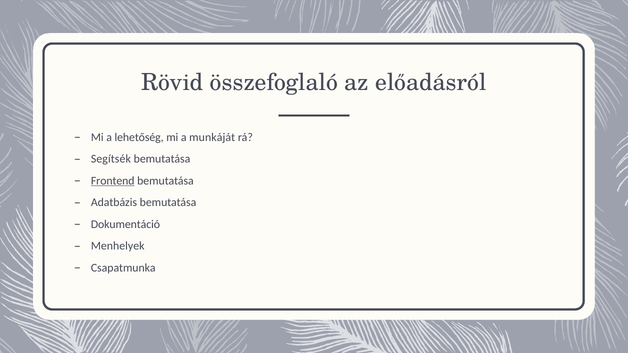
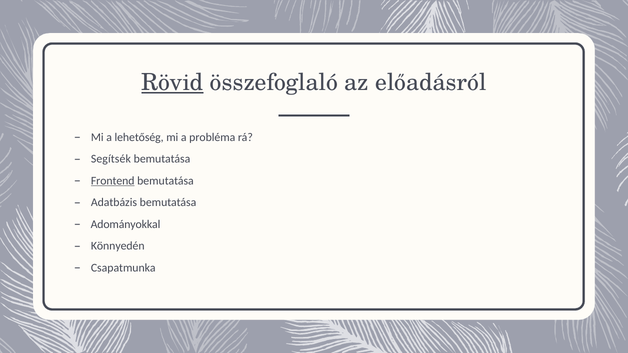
Rövid underline: none -> present
munkáját: munkáját -> probléma
Dokumentáció: Dokumentáció -> Adományokkal
Menhelyek: Menhelyek -> Könnyedén
